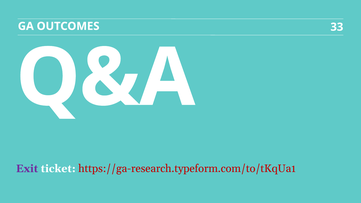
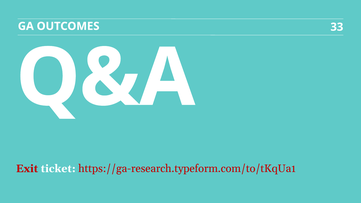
Exit colour: purple -> red
